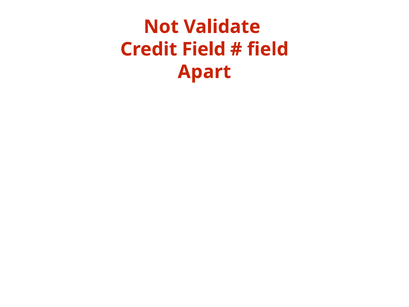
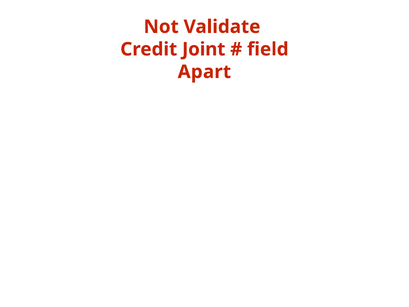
Credit Field: Field -> Joint
